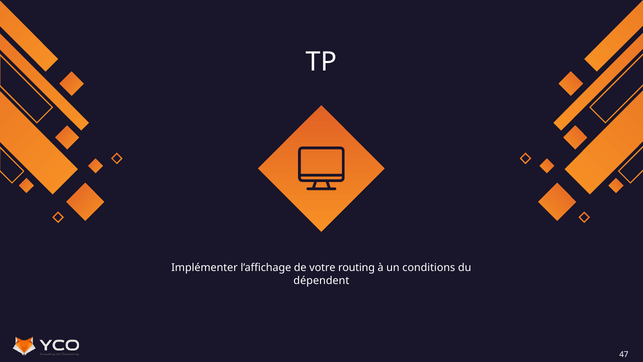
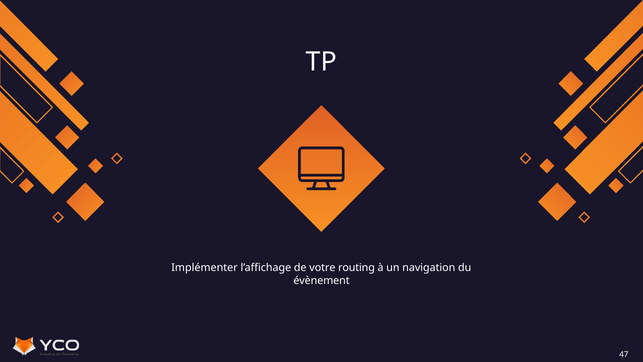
conditions: conditions -> navigation
dépendent: dépendent -> évènement
